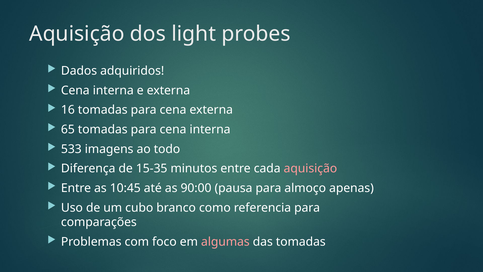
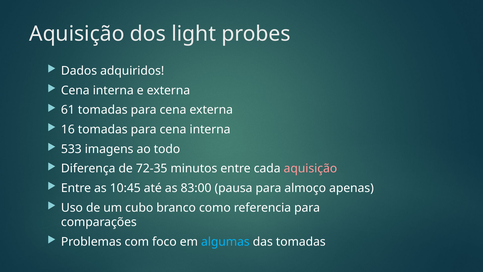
16: 16 -> 61
65: 65 -> 16
15-35: 15-35 -> 72-35
90:00: 90:00 -> 83:00
algumas colour: pink -> light blue
